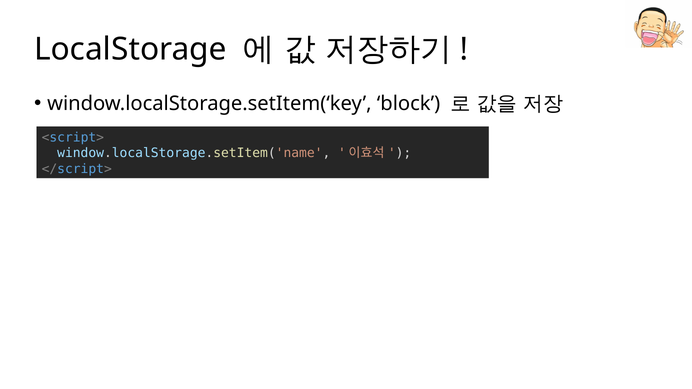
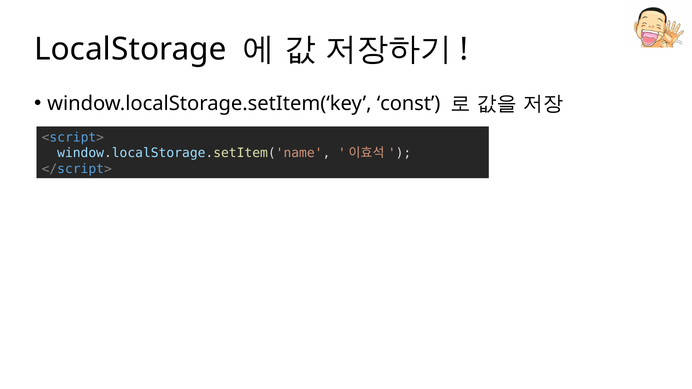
block: block -> const
